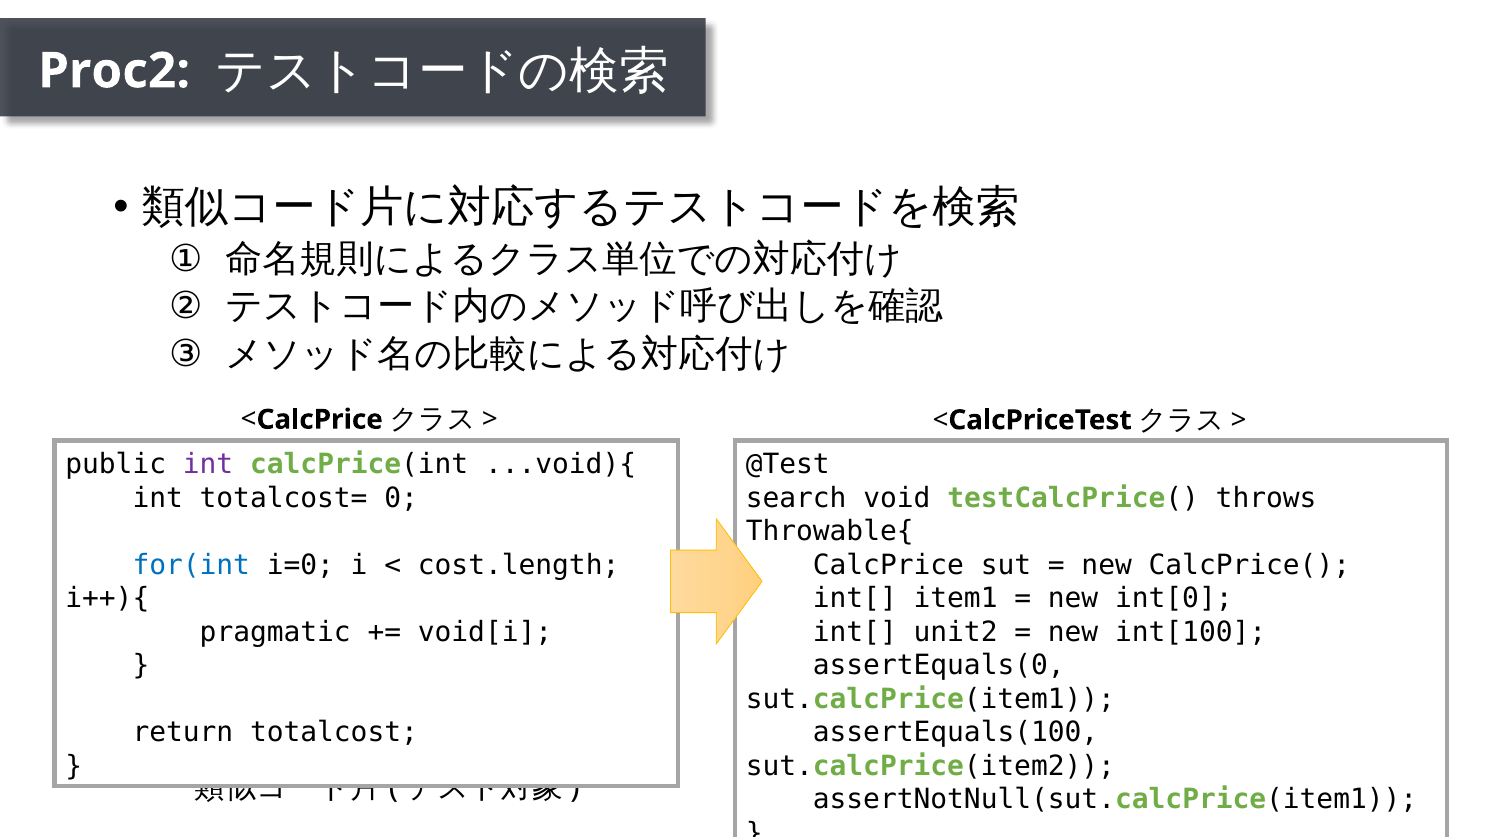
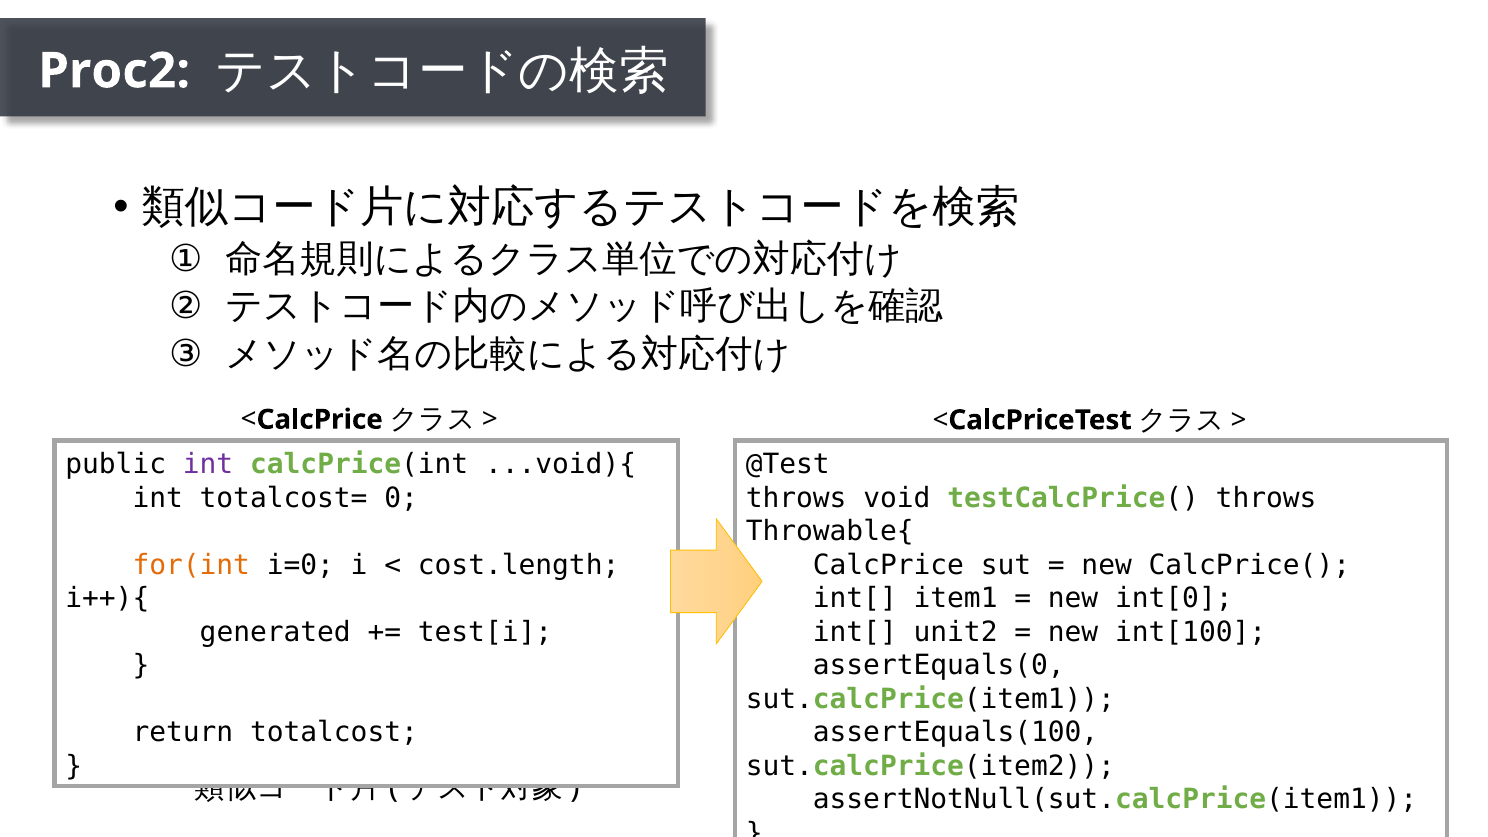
search at (796, 498): search -> throws
for(int colour: blue -> orange
pragmatic: pragmatic -> generated
void[i: void[i -> test[i
